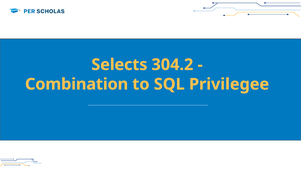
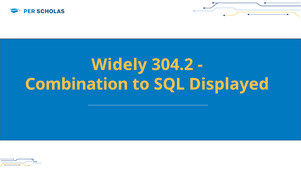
Selects: Selects -> Widely
Privilegee: Privilegee -> Displayed
